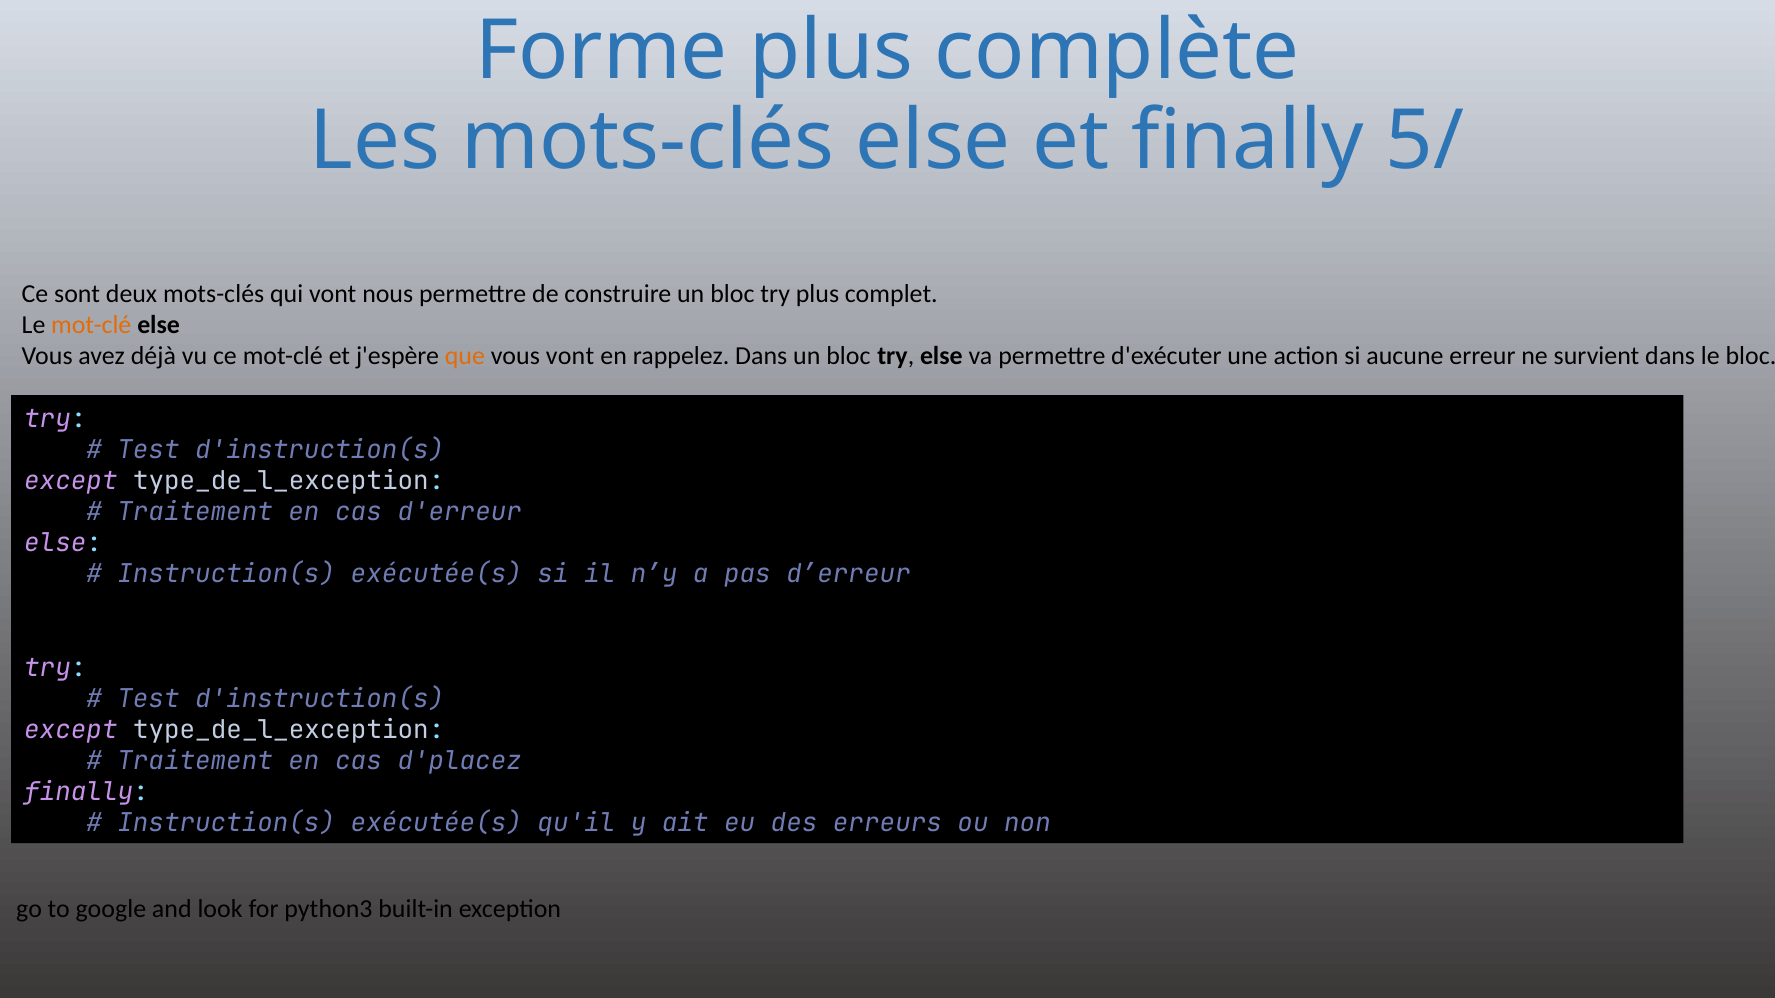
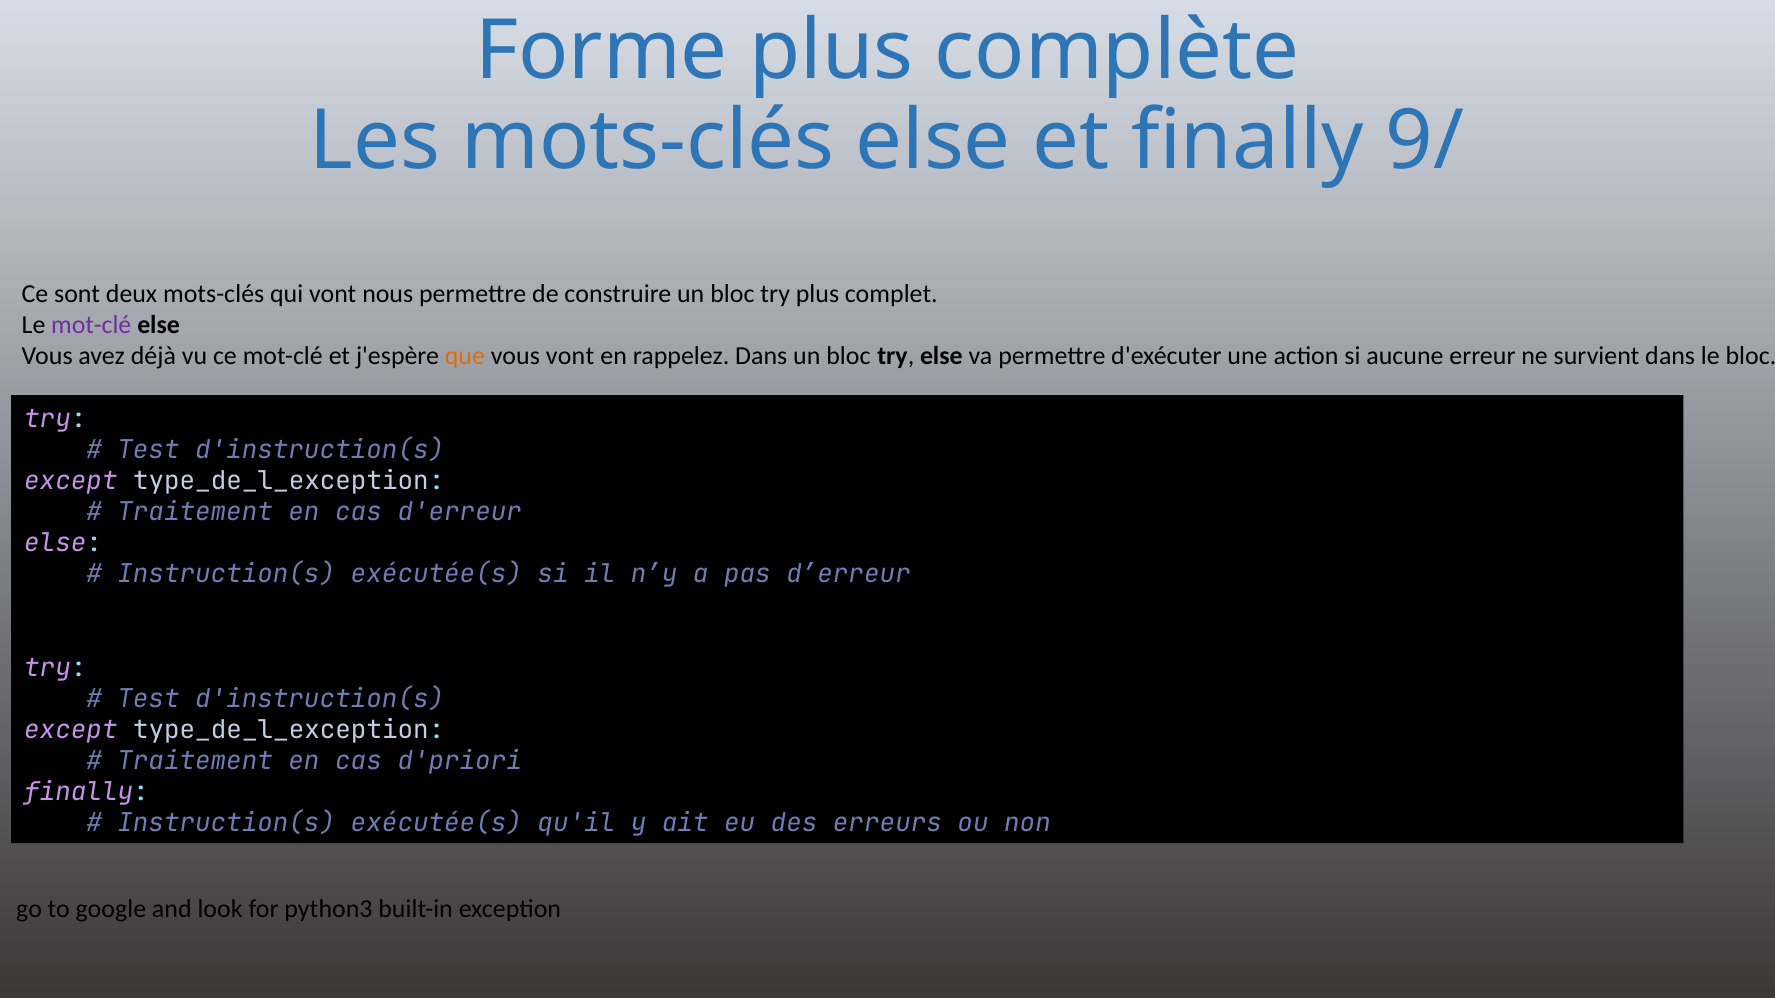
5/: 5/ -> 9/
mot-clé at (91, 325) colour: orange -> purple
d'placez: d'placez -> d'priori
